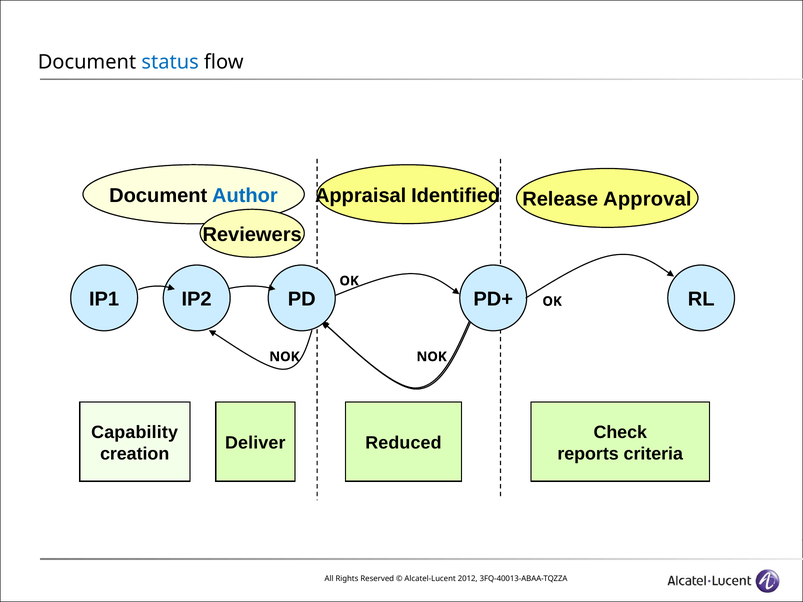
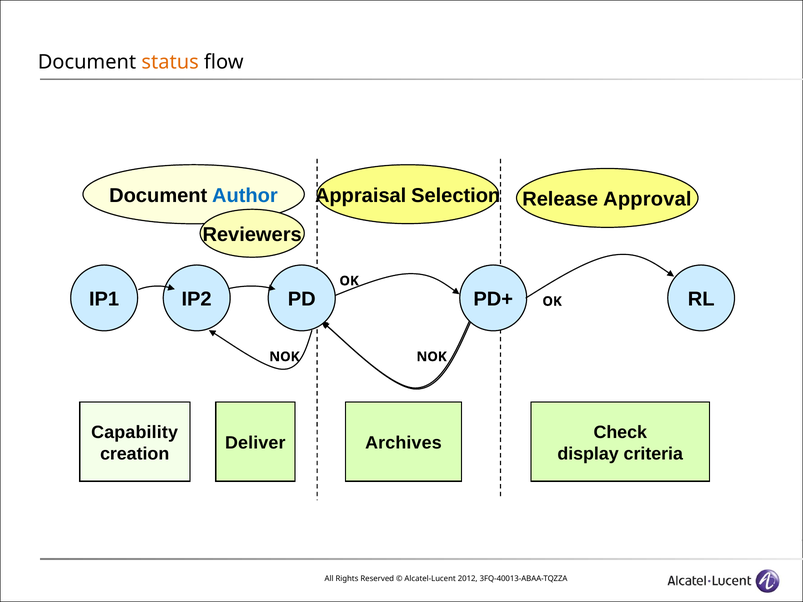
status colour: blue -> orange
Identified: Identified -> Selection
Reduced: Reduced -> Archives
reports: reports -> display
